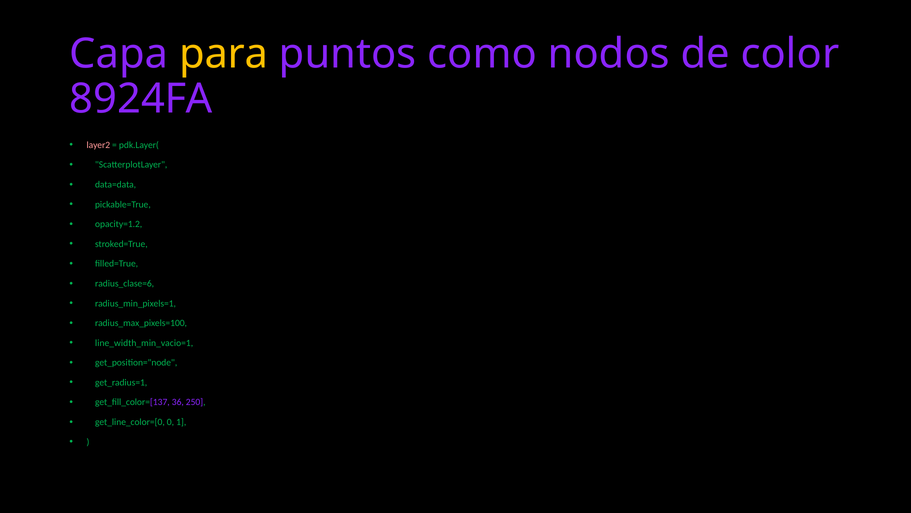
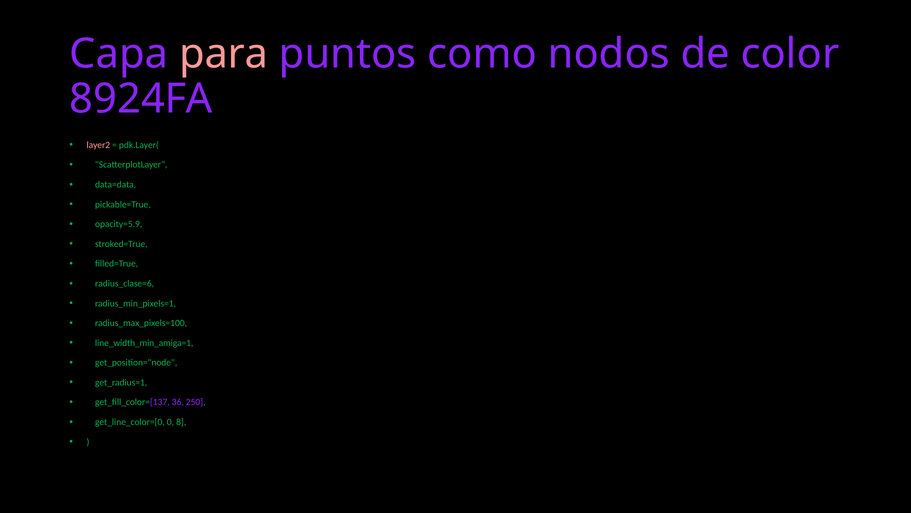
para colour: yellow -> pink
opacity=1.2: opacity=1.2 -> opacity=5.9
line_width_min_vacio=1: line_width_min_vacio=1 -> line_width_min_amiga=1
1: 1 -> 8
